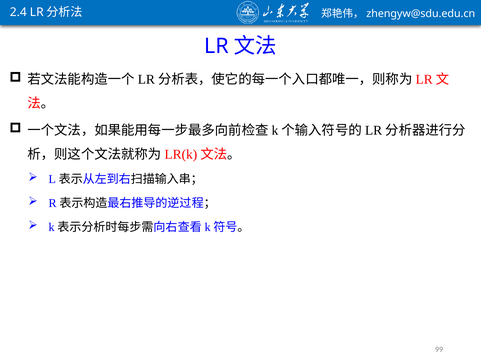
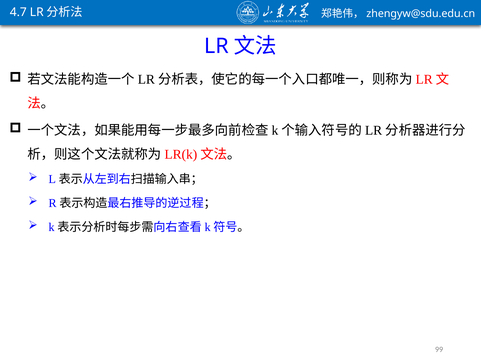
2.4: 2.4 -> 4.7
